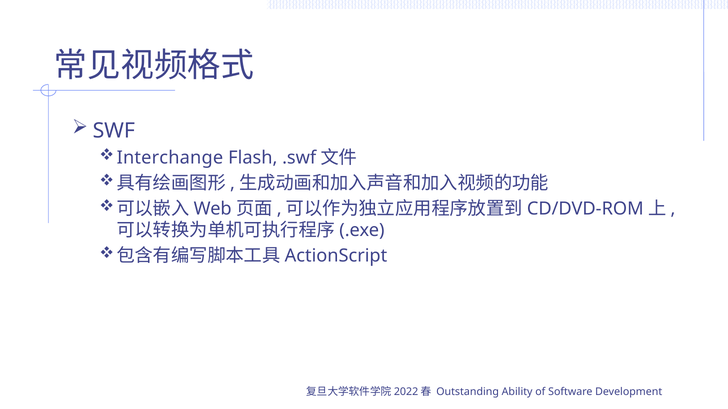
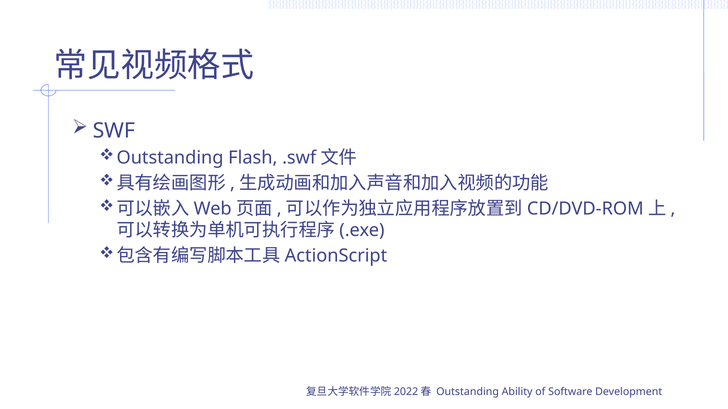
Interchange at (170, 158): Interchange -> Outstanding
